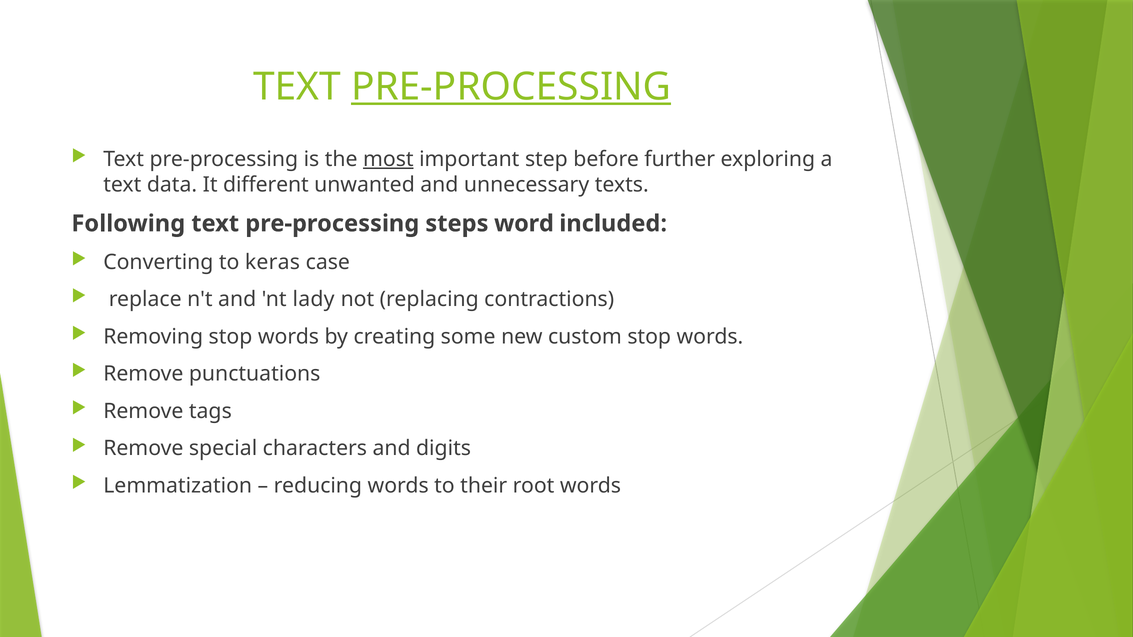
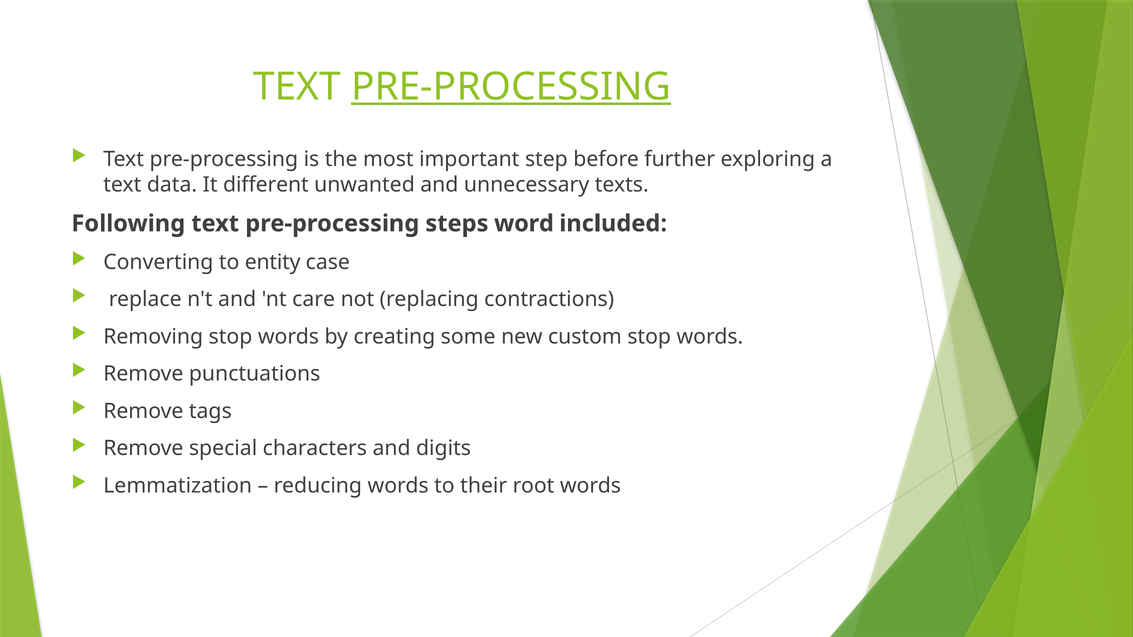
most underline: present -> none
keras: keras -> entity
lady: lady -> care
